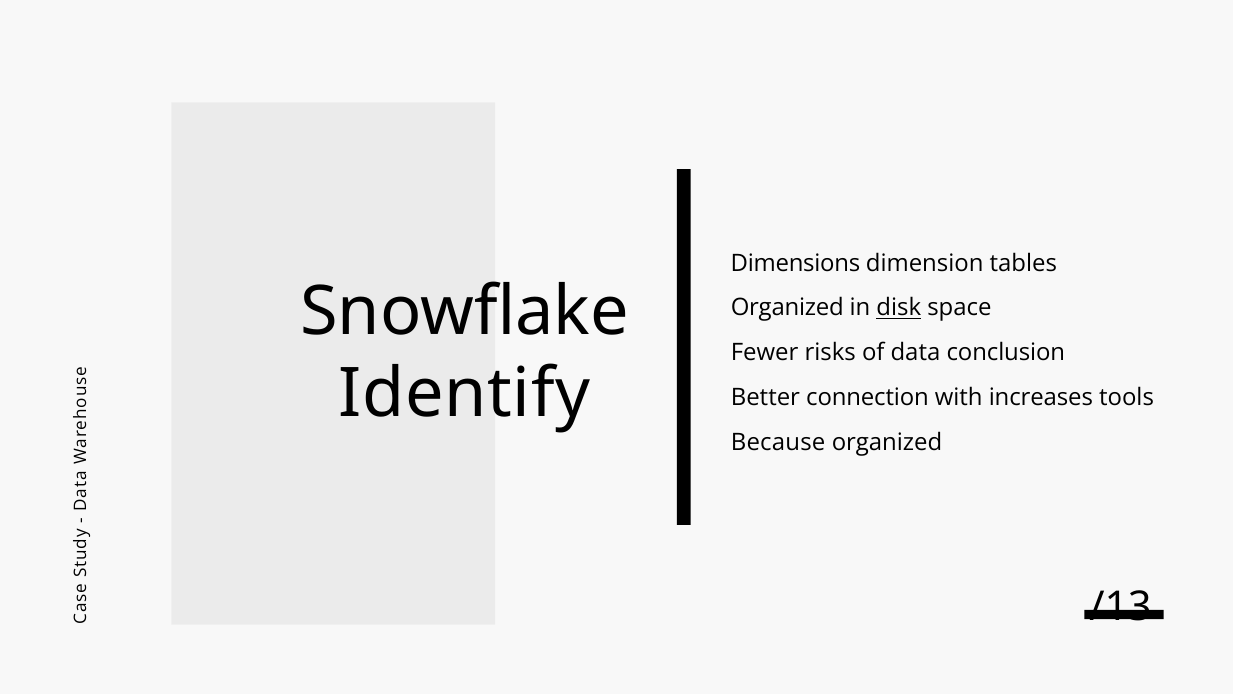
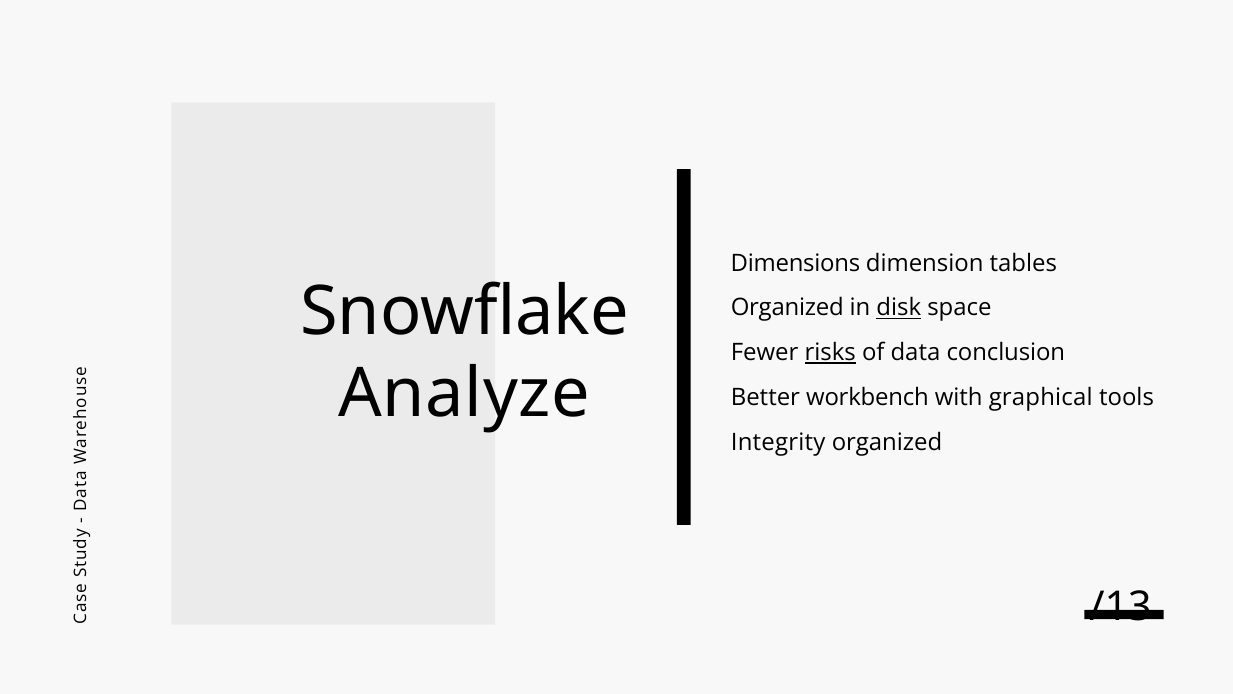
risks underline: none -> present
Identify: Identify -> Analyze
connection: connection -> workbench
increases: increases -> graphical
Because: Because -> Integrity
